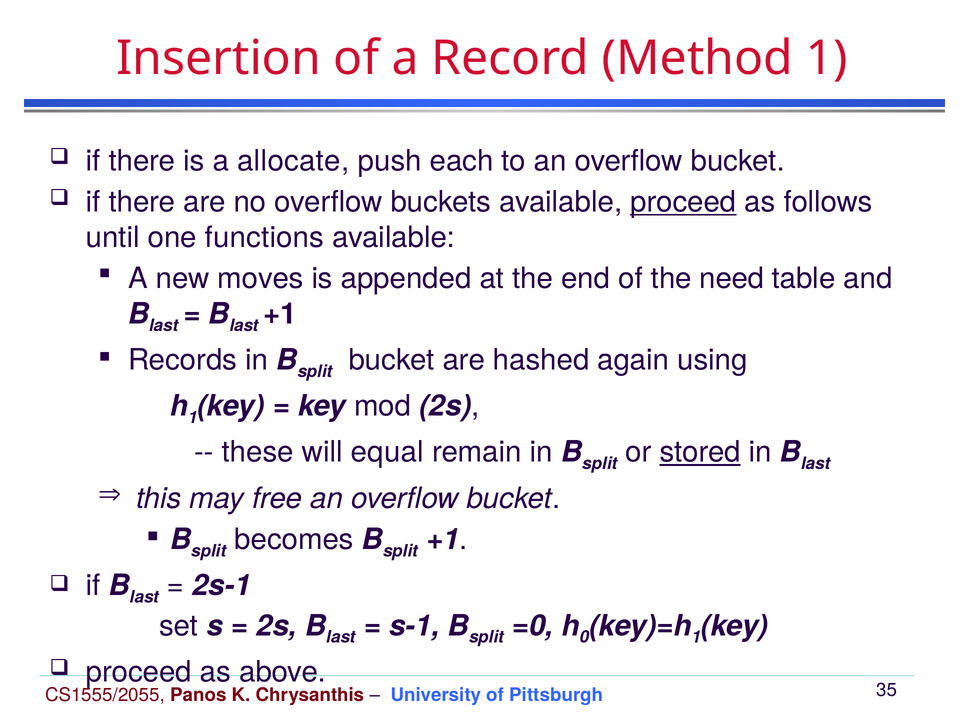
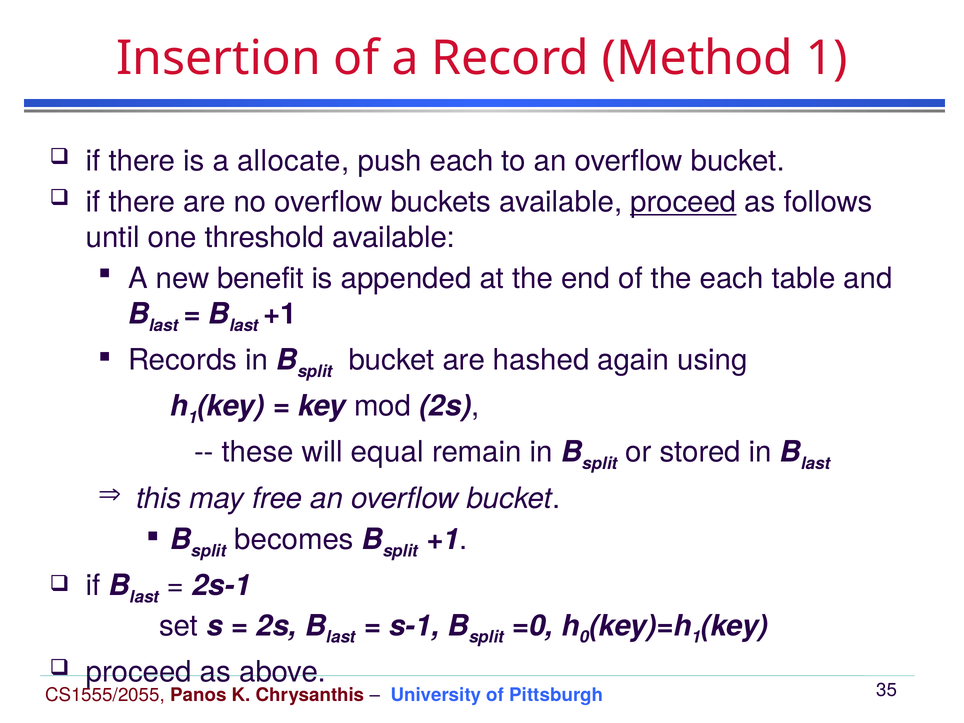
functions: functions -> threshold
moves: moves -> benefit
the need: need -> each
stored underline: present -> none
